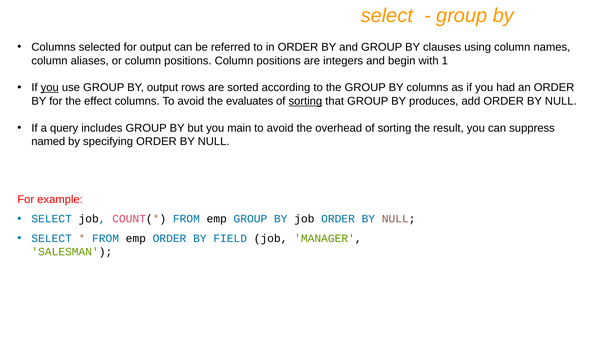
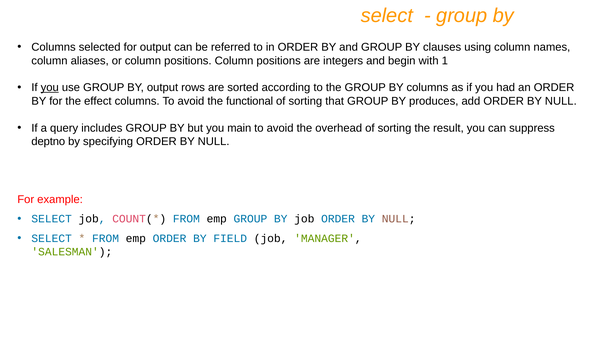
evaluates: evaluates -> functional
sorting at (305, 101) underline: present -> none
named: named -> deptno
